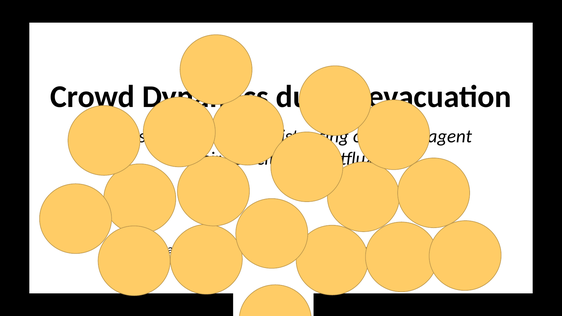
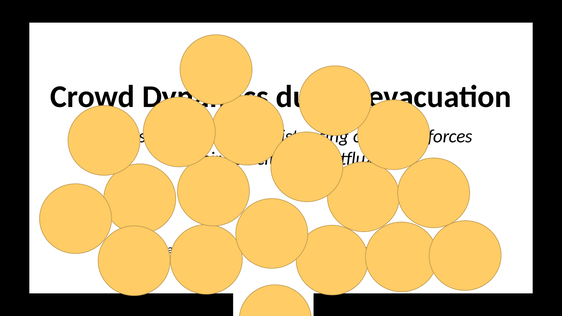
agent: agent -> forces
